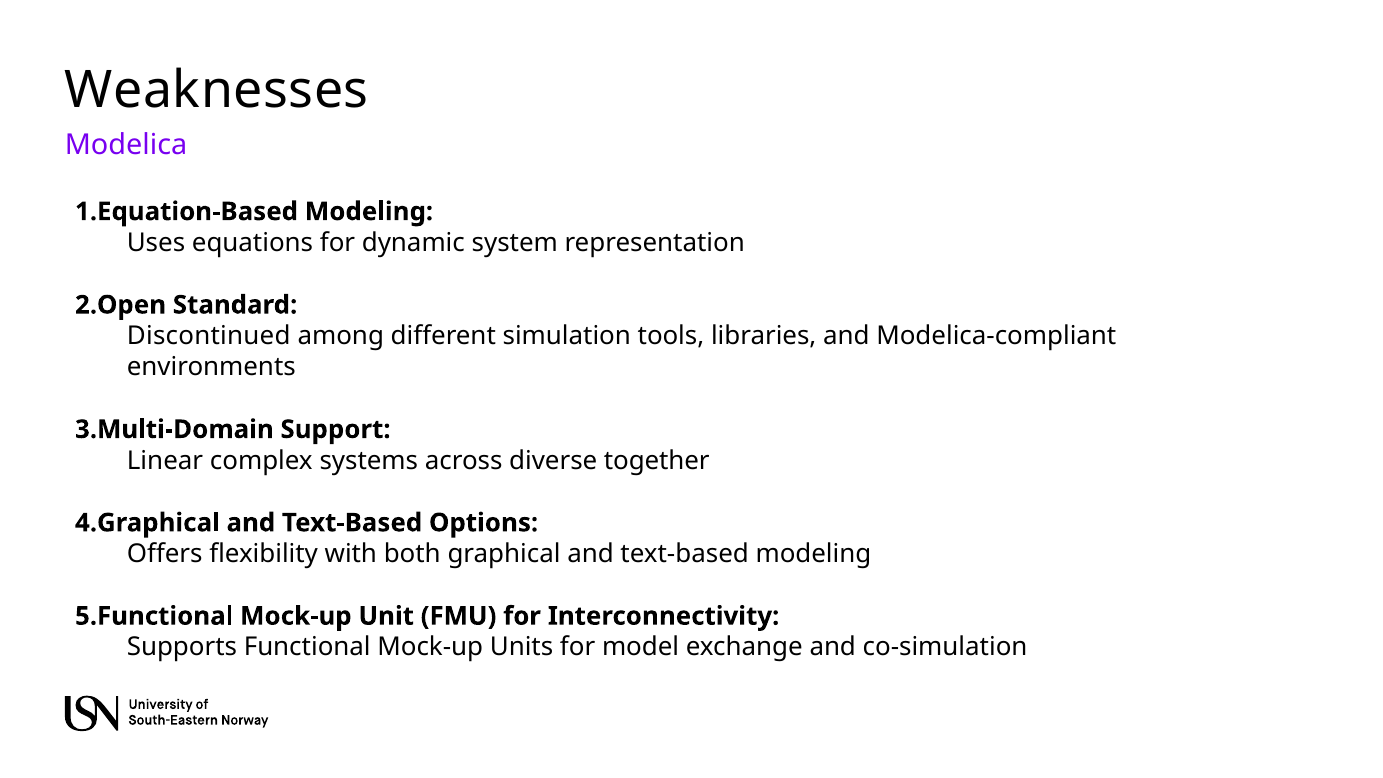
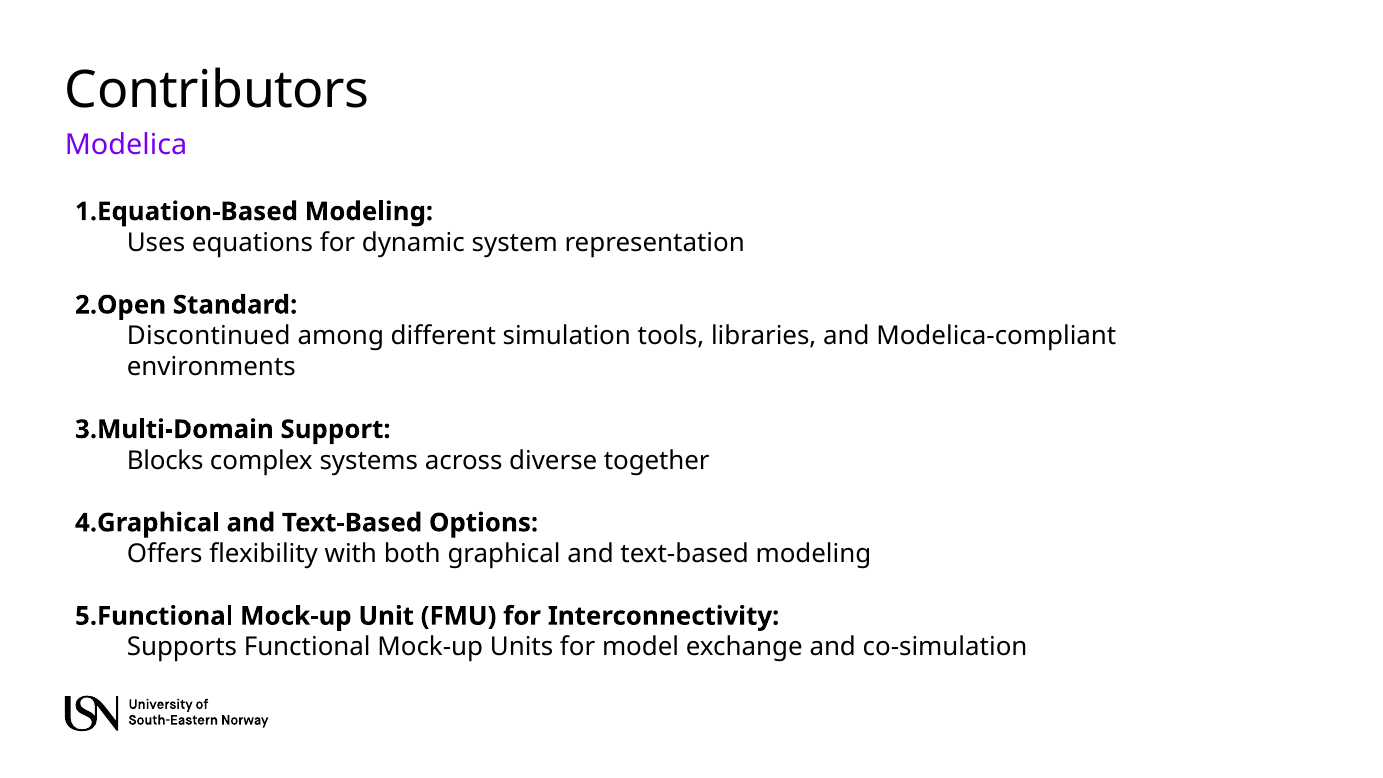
Weaknesses: Weaknesses -> Contributors
Linear: Linear -> Blocks
